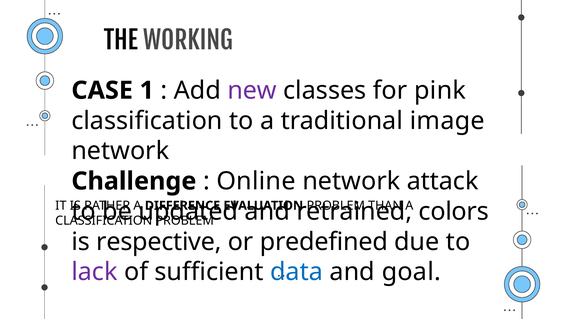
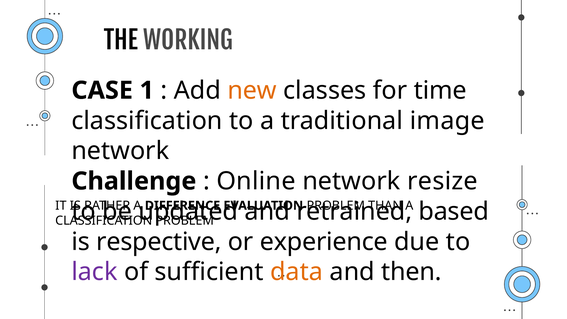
new colour: purple -> orange
pink: pink -> time
attack: attack -> resize
colors: colors -> based
or predefined: predefined -> experience
data colour: blue -> orange
goal: goal -> then
